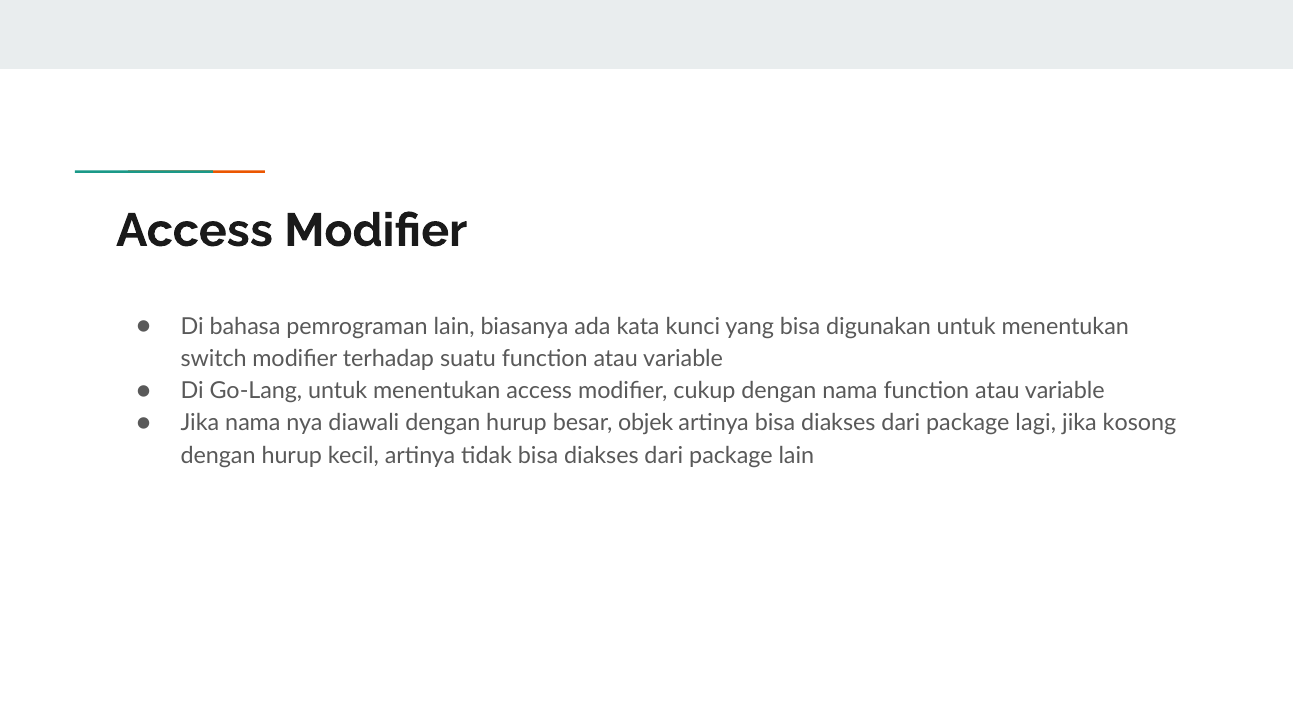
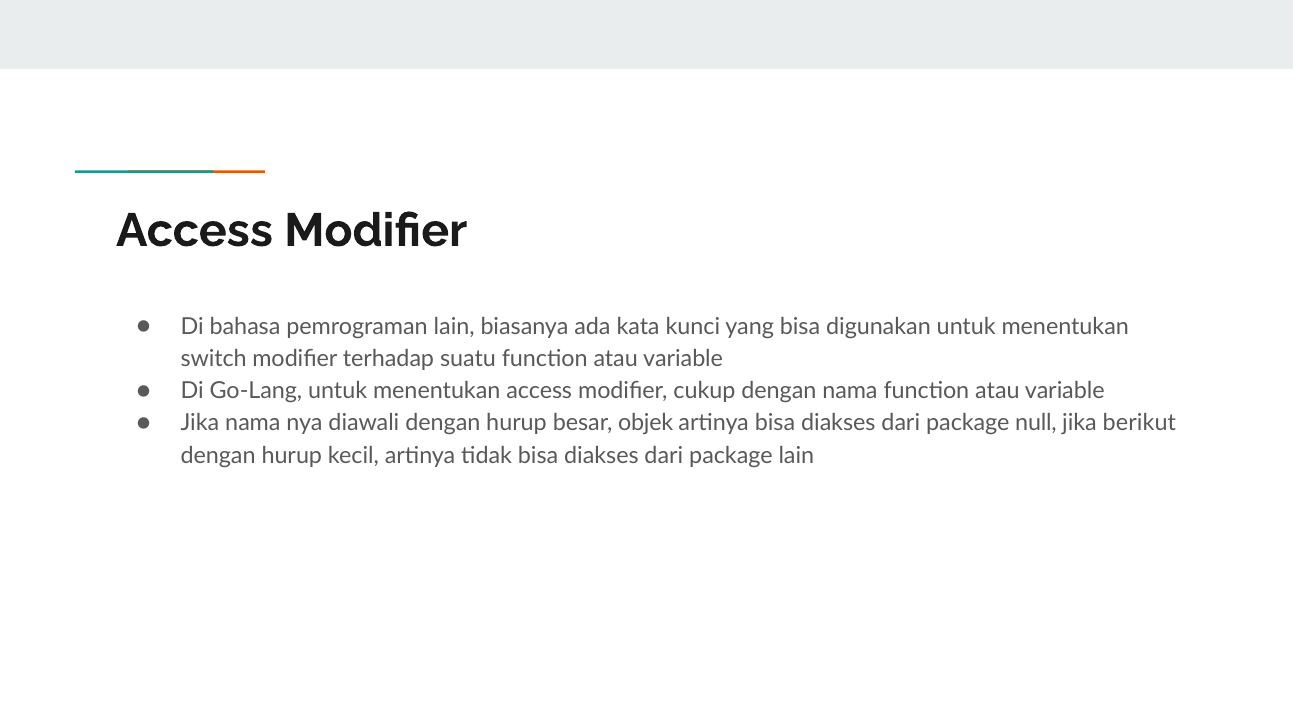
lagi: lagi -> null
kosong: kosong -> berikut
